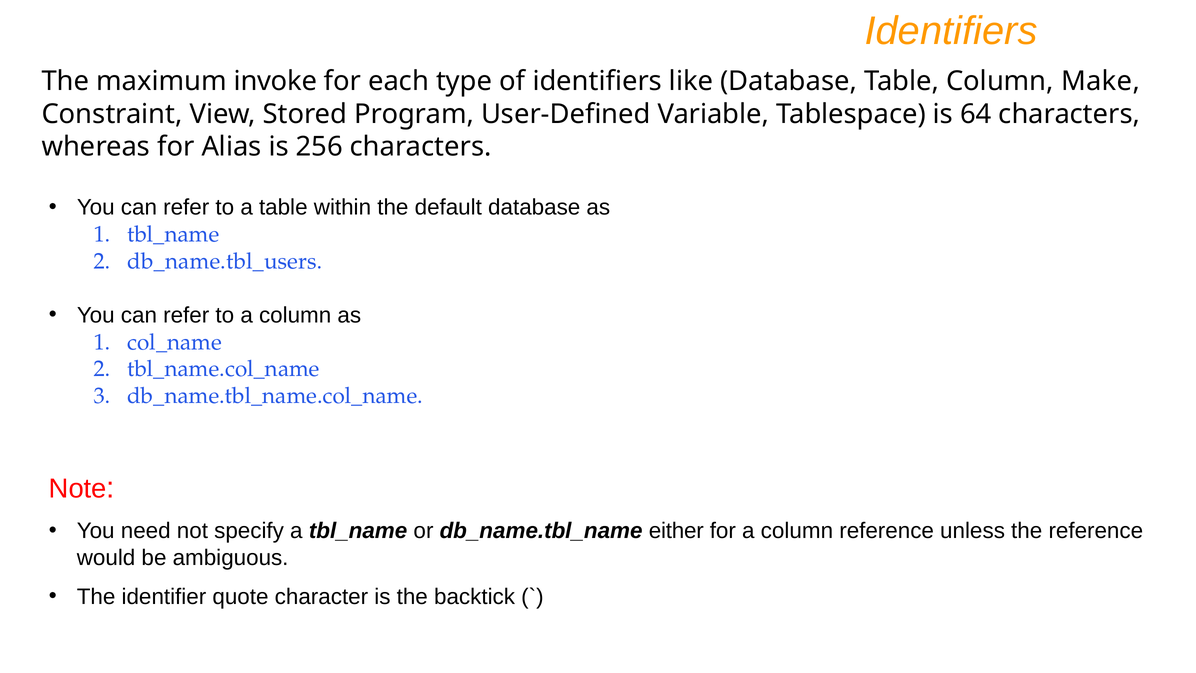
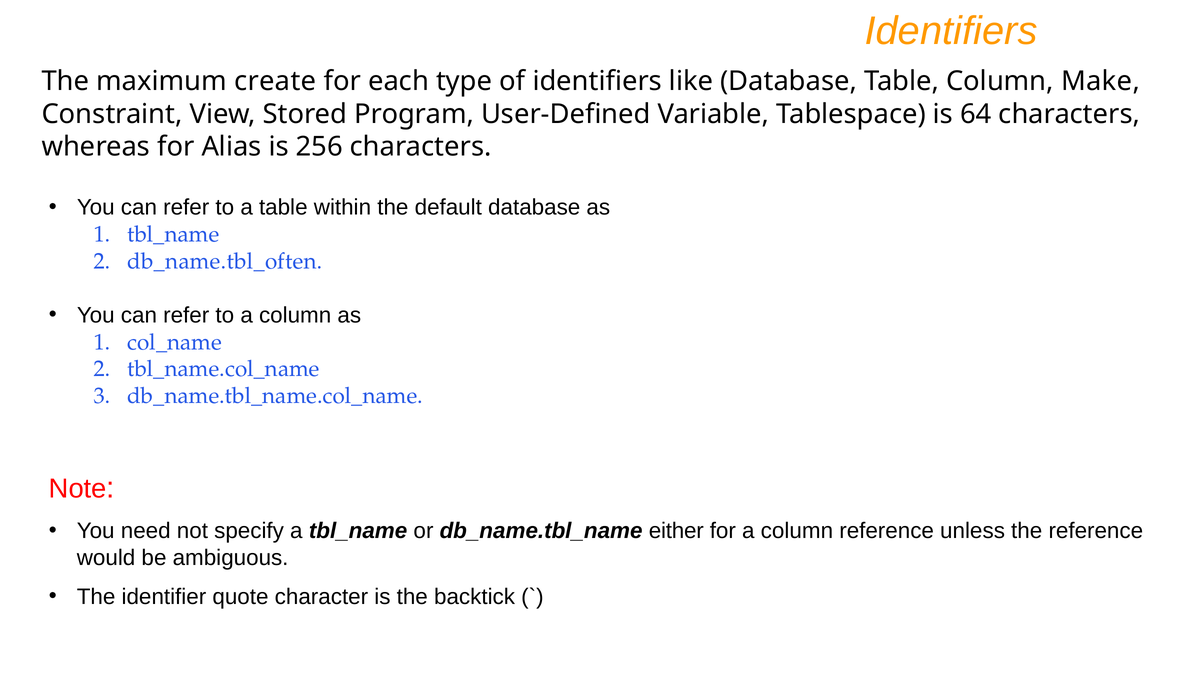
invoke: invoke -> create
db_name.tbl_users: db_name.tbl_users -> db_name.tbl_often
